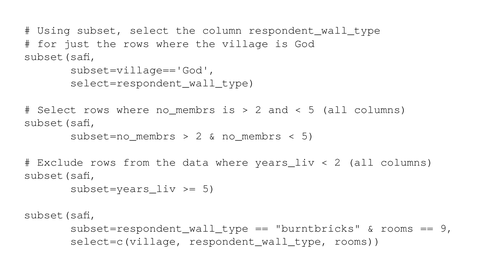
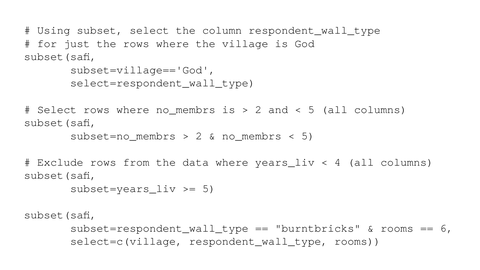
2 at (338, 162): 2 -> 4
9: 9 -> 6
